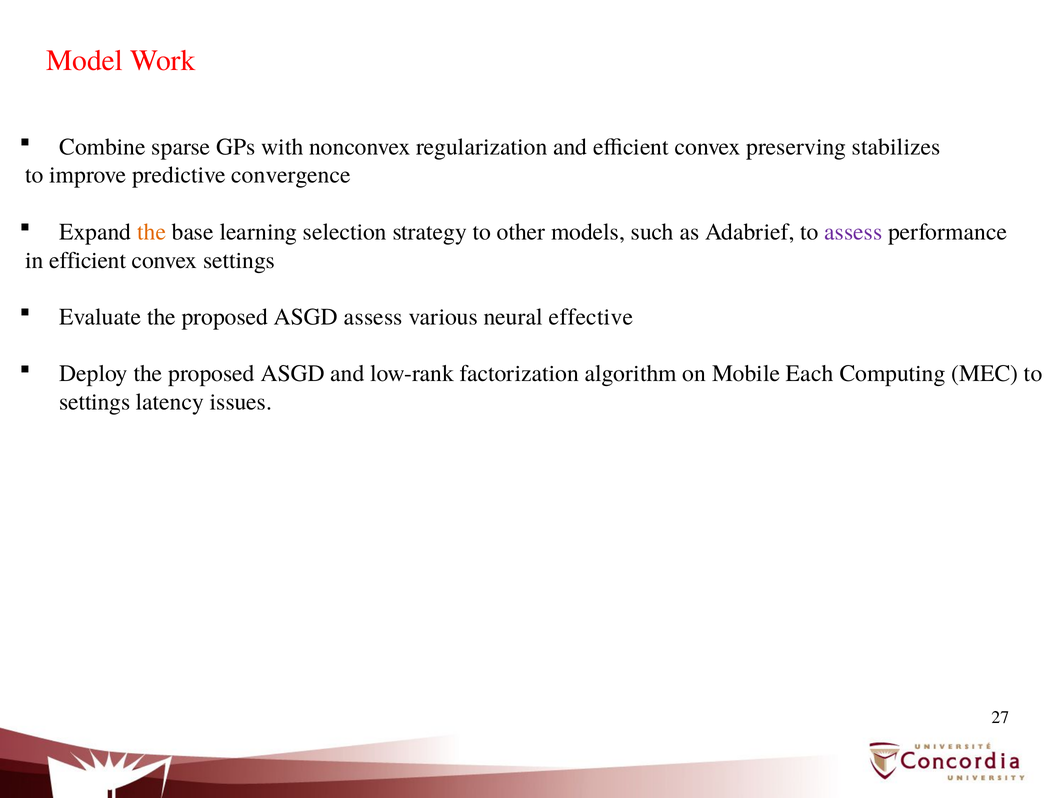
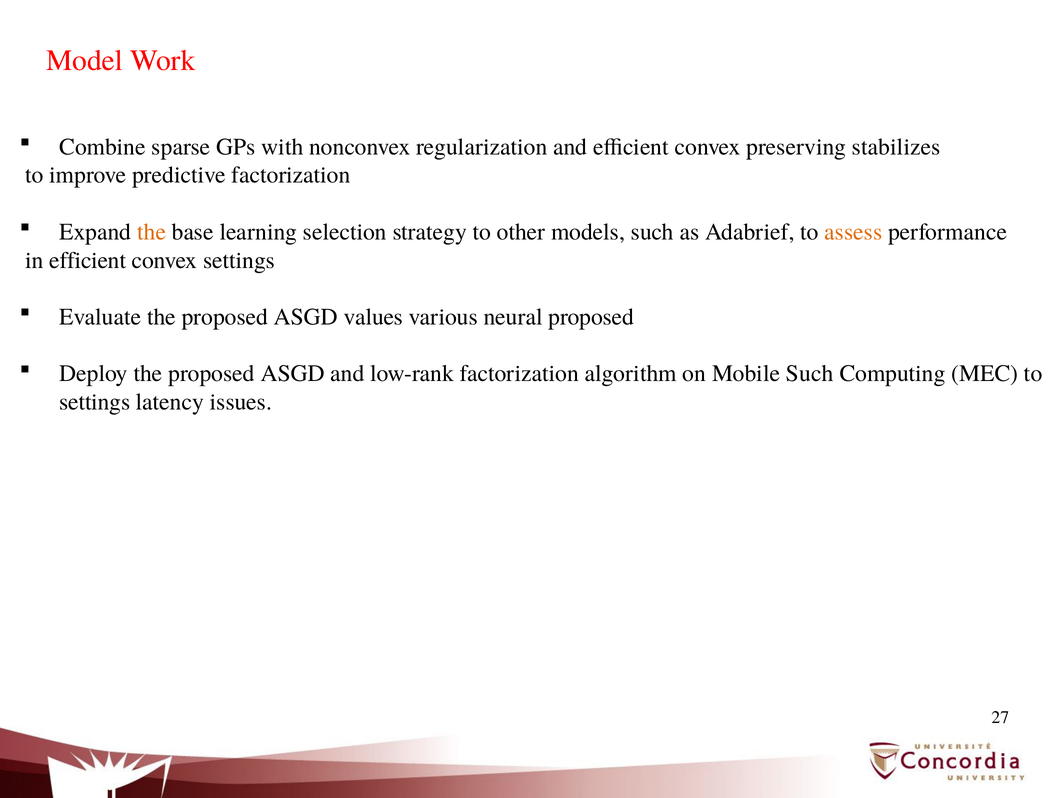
predictive convergence: convergence -> factorization
assess at (853, 232) colour: purple -> orange
ASGD assess: assess -> values
neural effective: effective -> proposed
Mobile Each: Each -> Such
